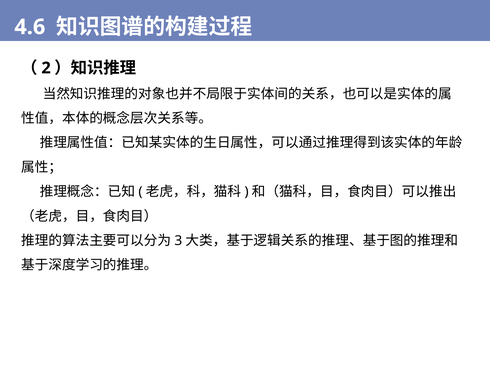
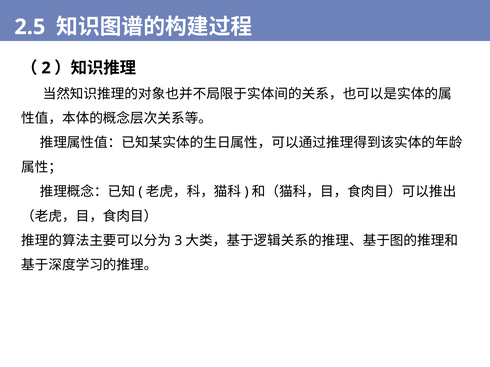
4.6: 4.6 -> 2.5
